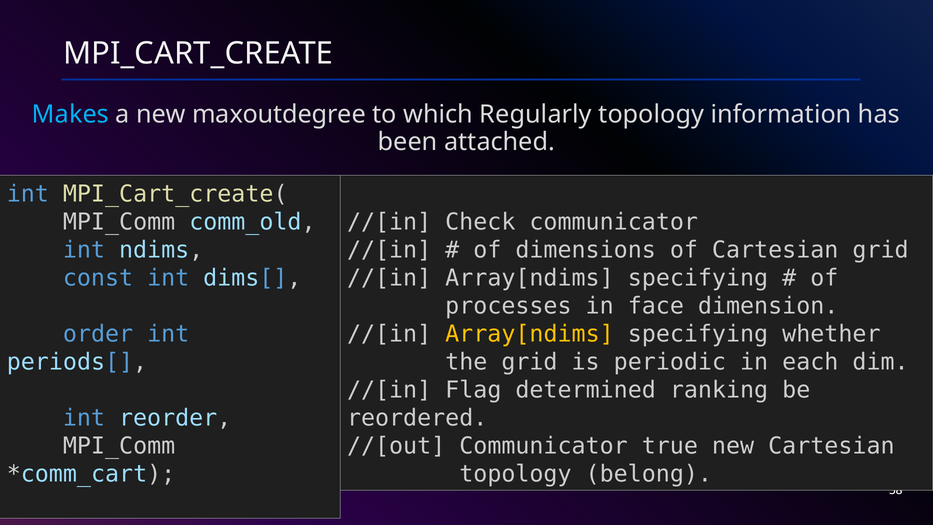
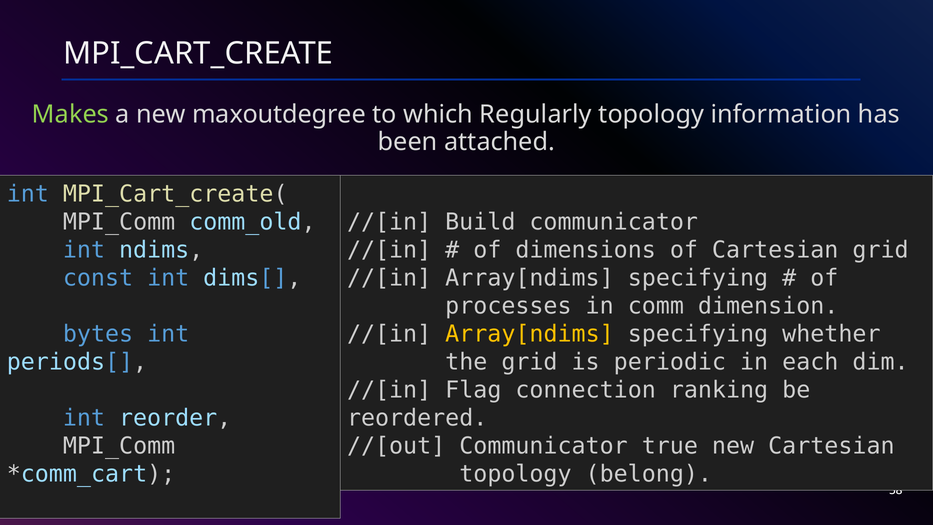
Makes colour: light blue -> light green
Check: Check -> Build
face: face -> comm
order: order -> bytes
determined: determined -> connection
